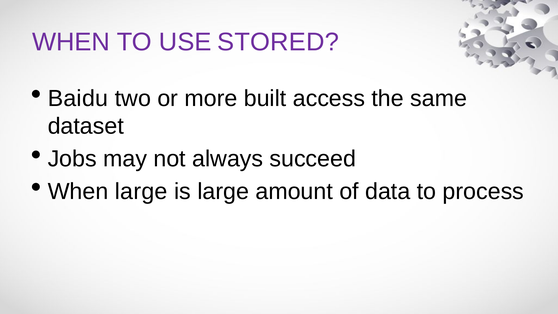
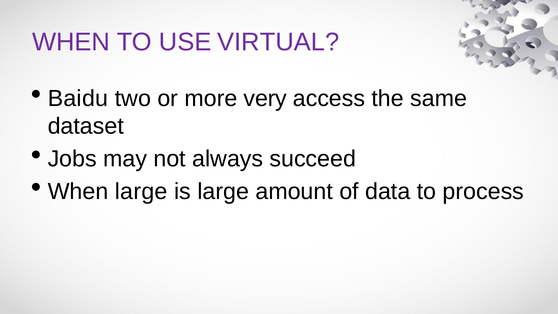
STORED: STORED -> VIRTUAL
built: built -> very
